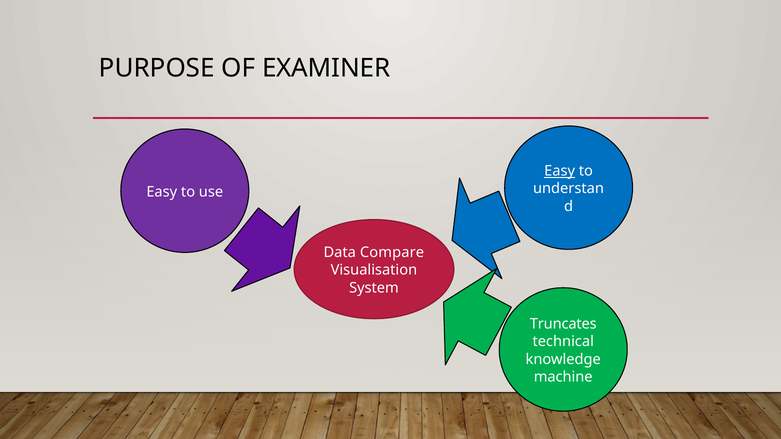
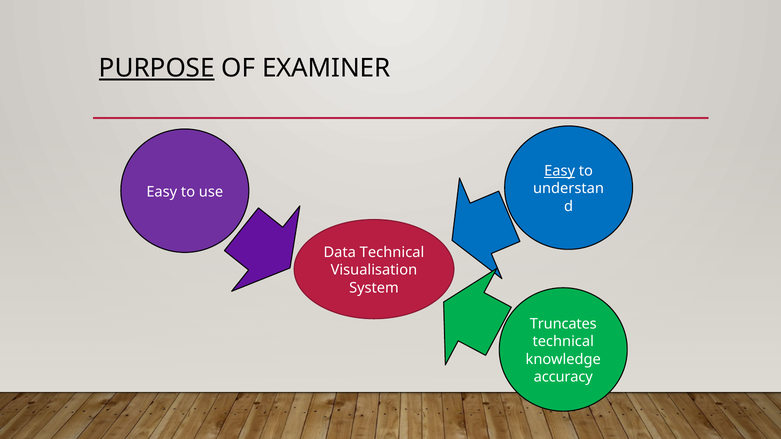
PURPOSE underline: none -> present
Data Compare: Compare -> Technical
machine: machine -> accuracy
